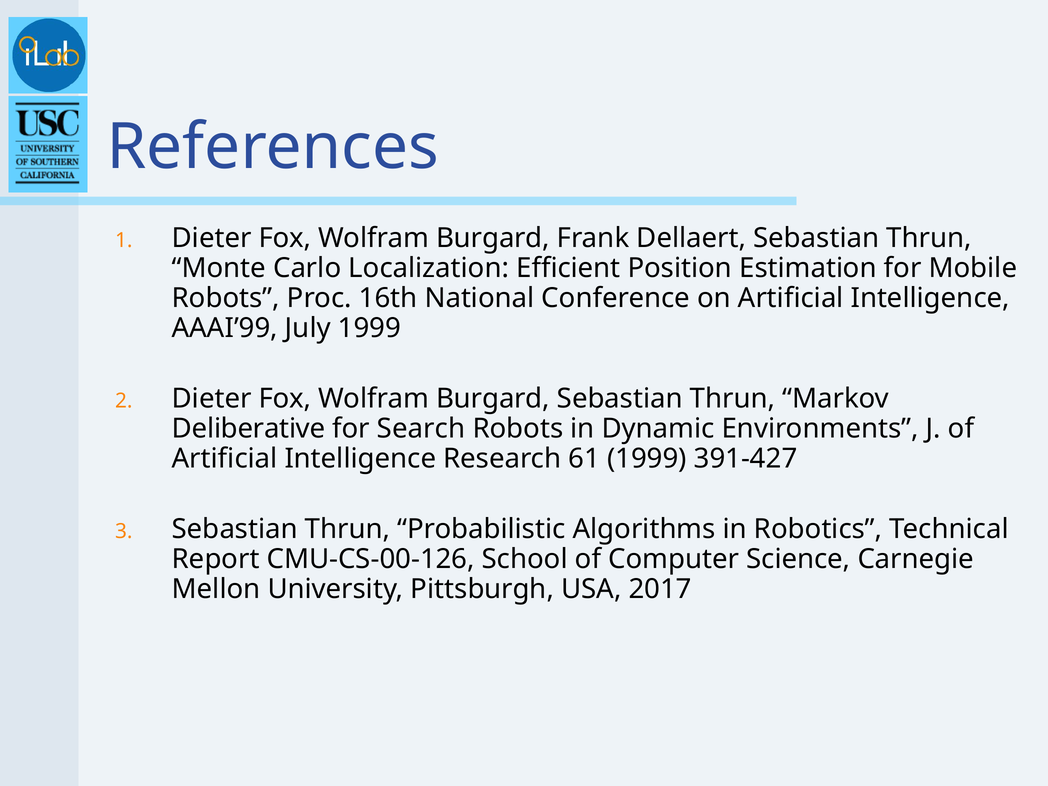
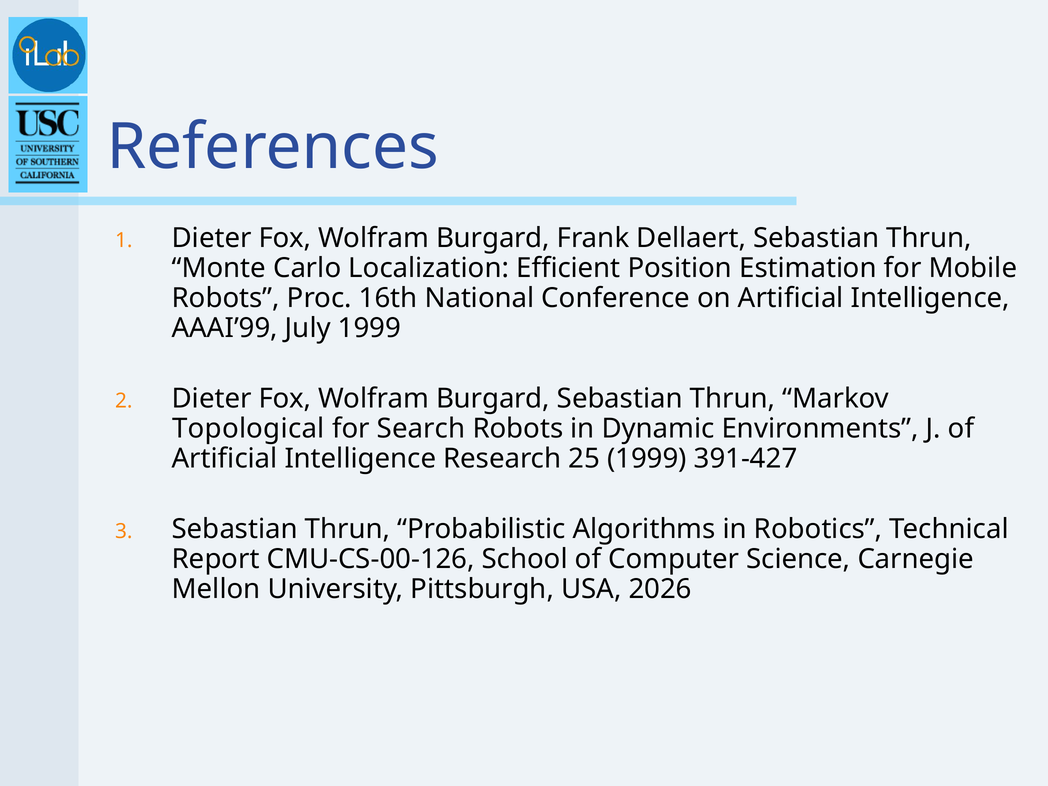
Deliberative: Deliberative -> Topological
61: 61 -> 25
2017: 2017 -> 2026
